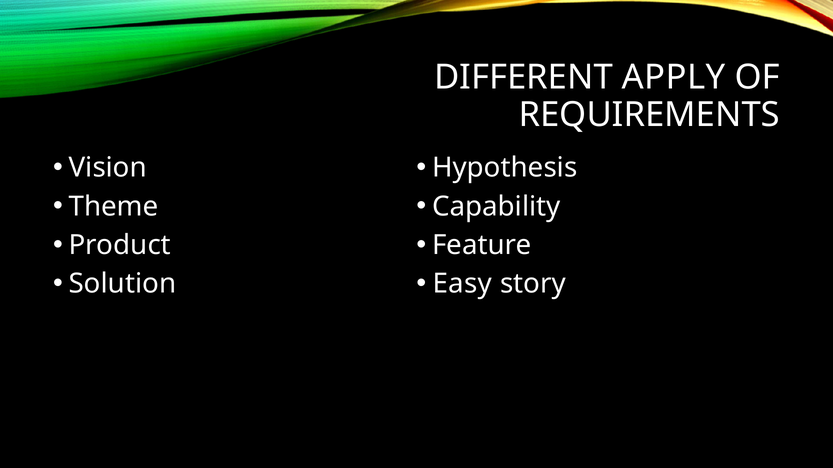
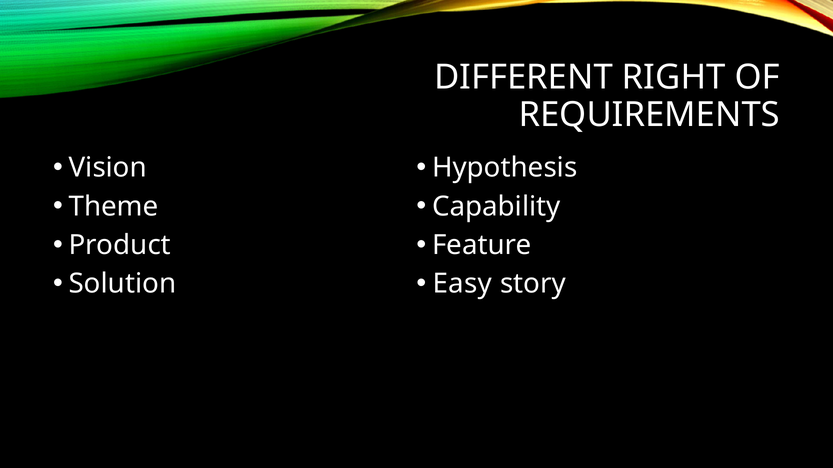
APPLY: APPLY -> RIGHT
